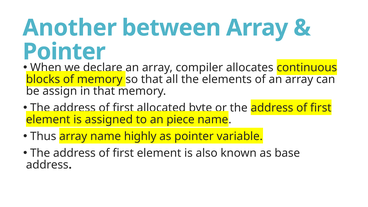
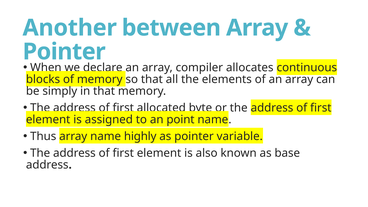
assign: assign -> simply
piece: piece -> point
